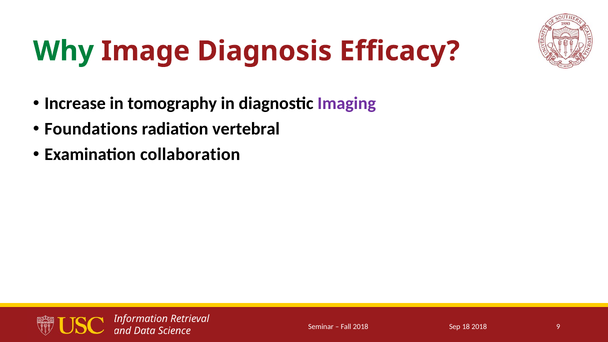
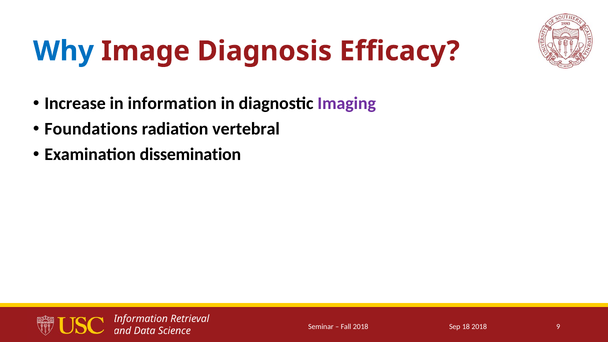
Why colour: green -> blue
in tomography: tomography -> information
collaboration: collaboration -> dissemination
